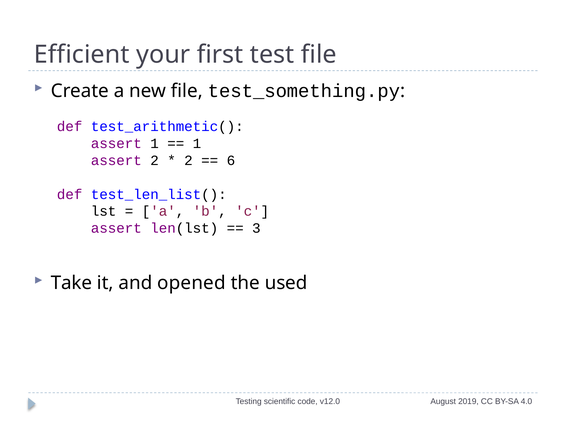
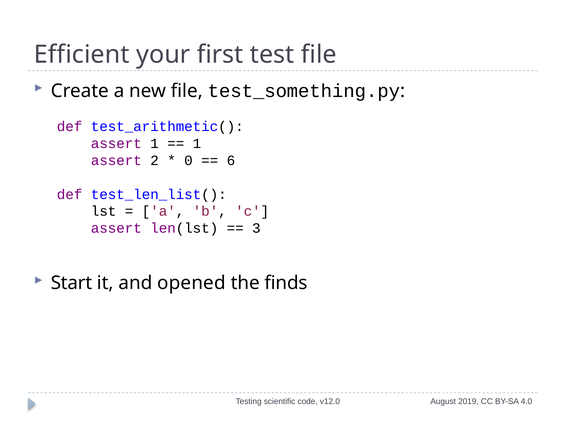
2 at (188, 161): 2 -> 0
Take: Take -> Start
used: used -> finds
